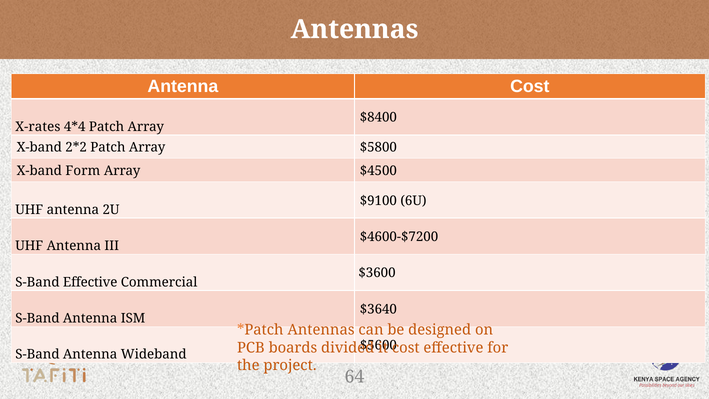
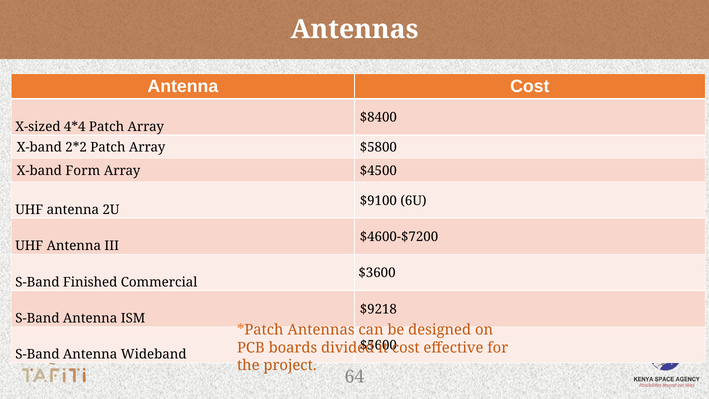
X-rates: X-rates -> X-sized
S-Band Effective: Effective -> Finished
$3640: $3640 -> $9218
